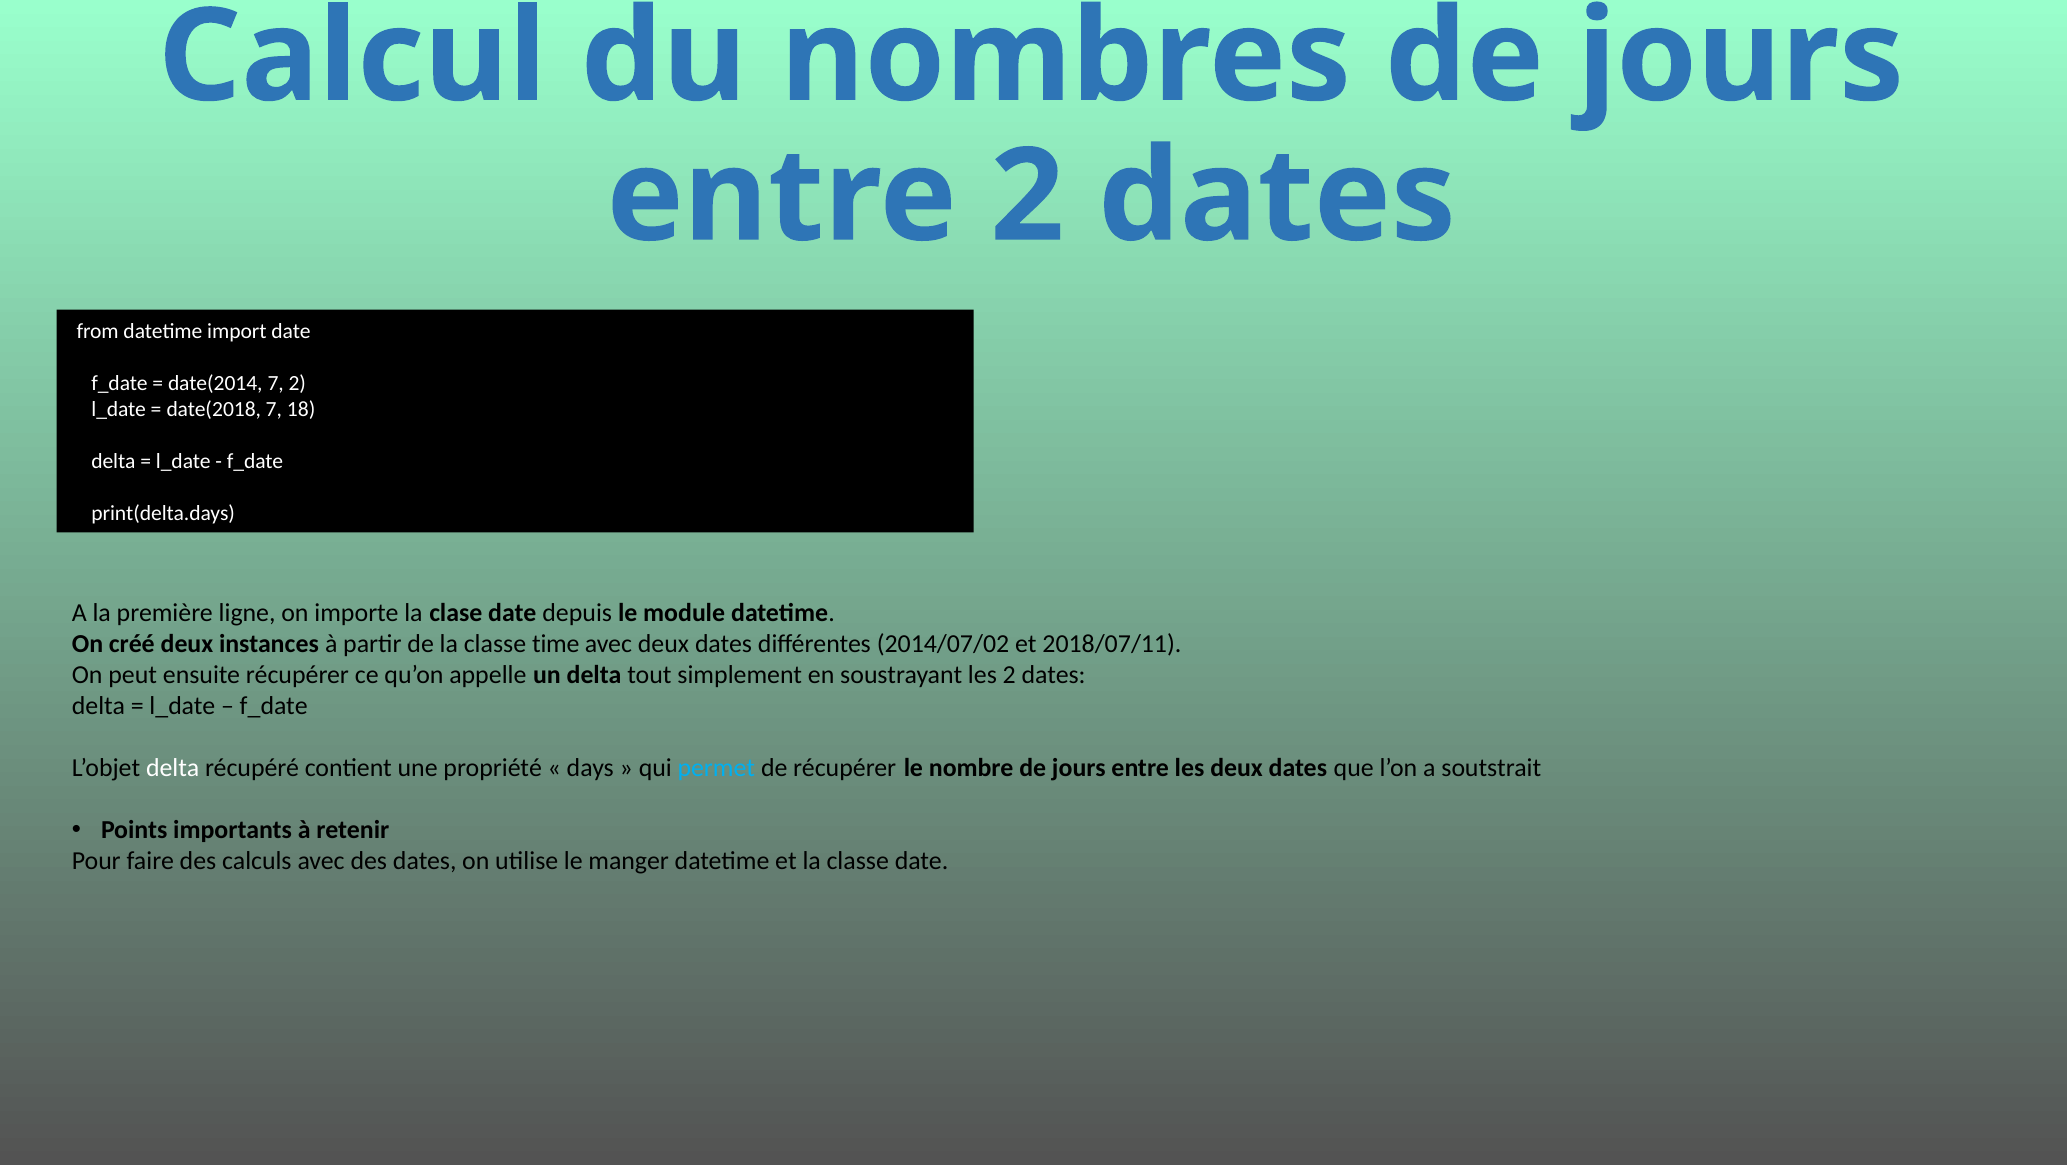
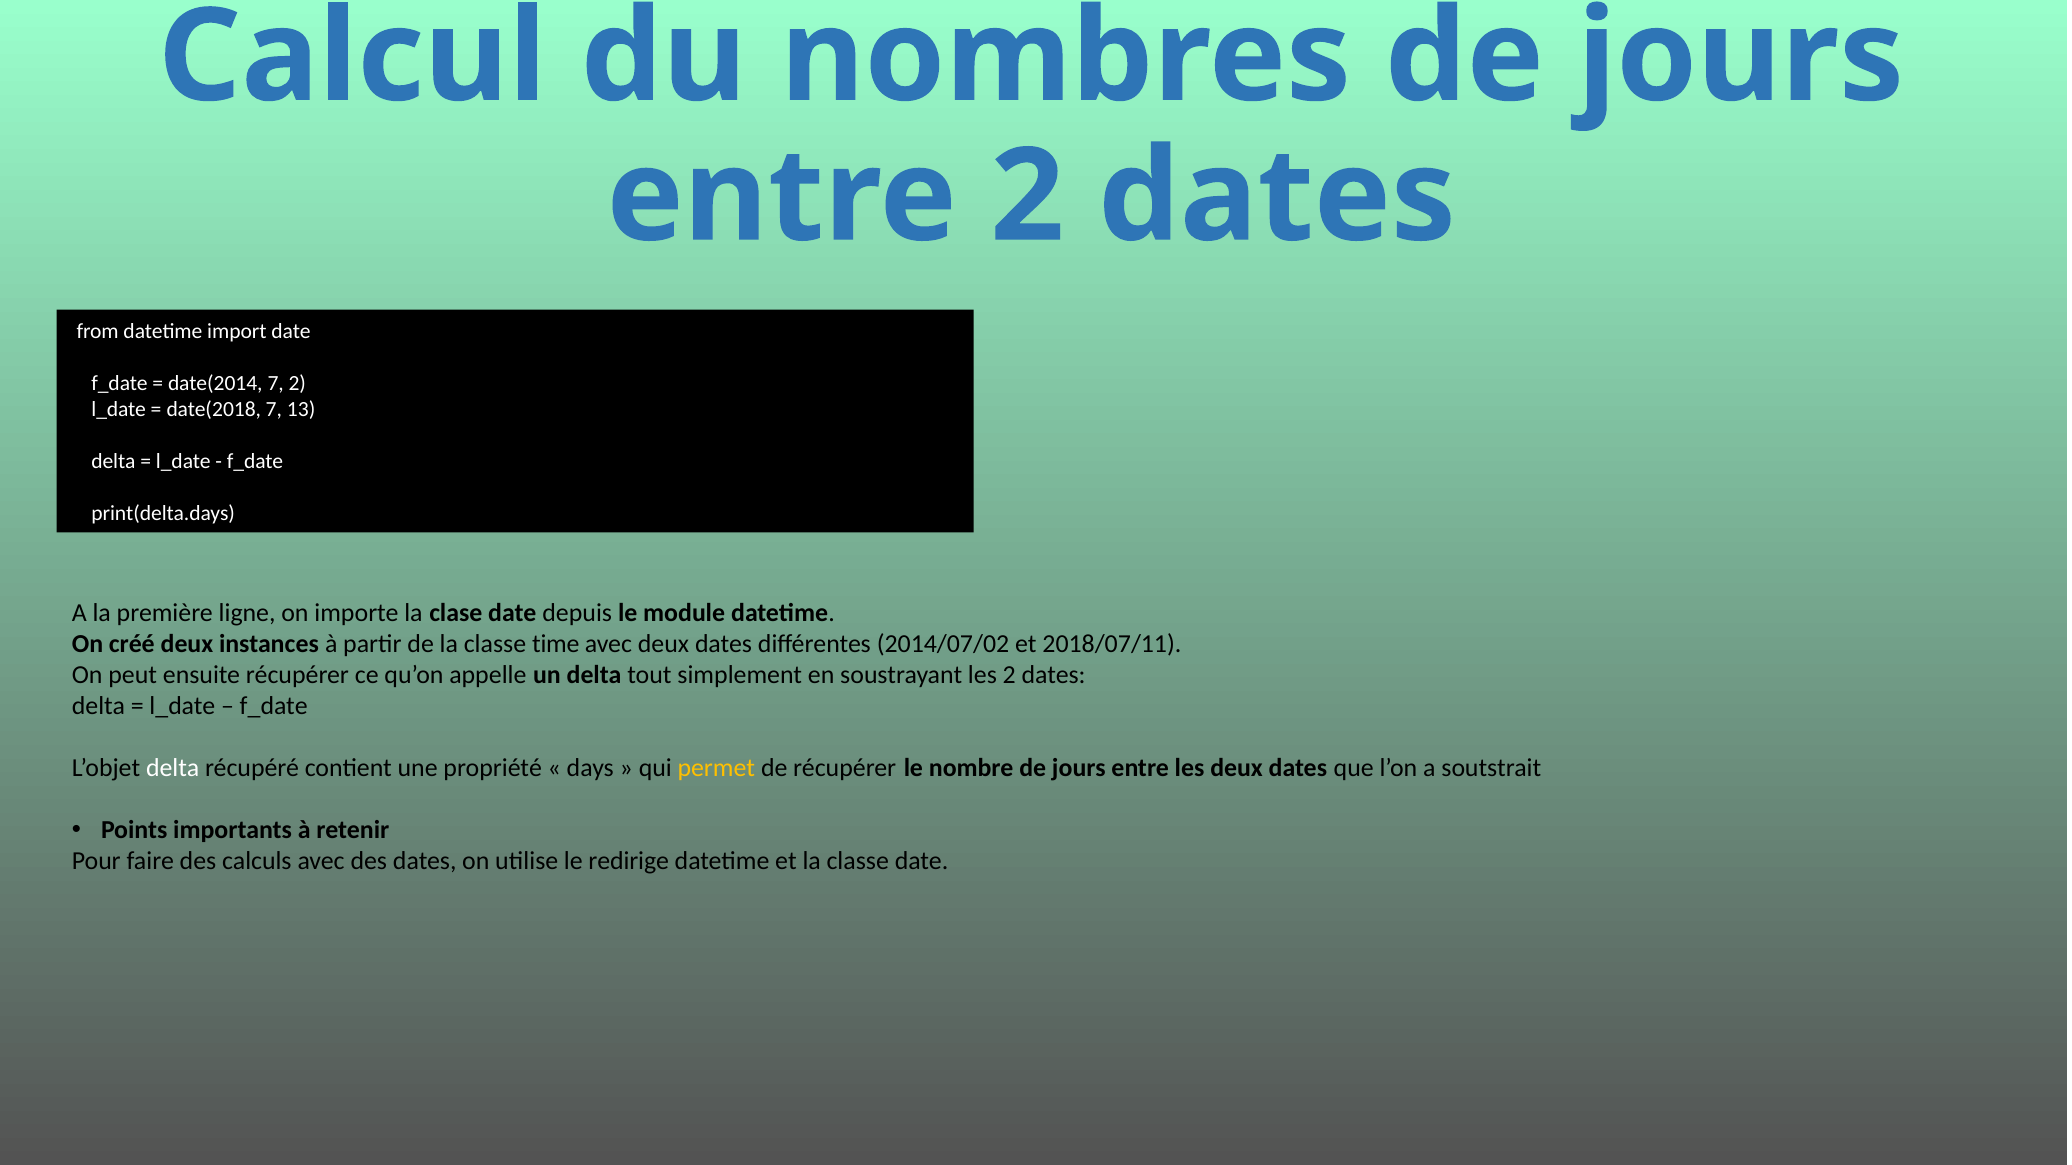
18: 18 -> 13
permet colour: light blue -> yellow
manger: manger -> redirige
